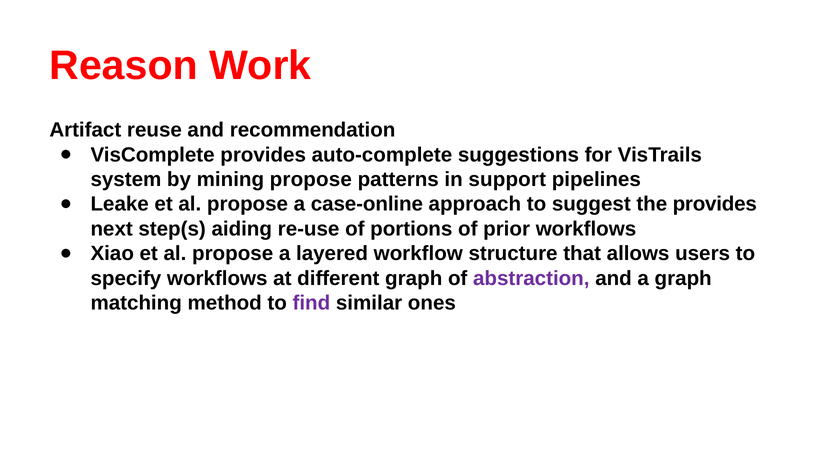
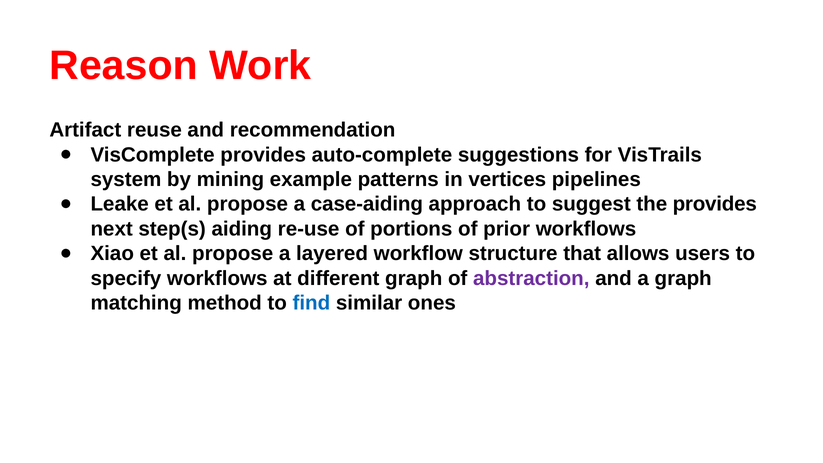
mining propose: propose -> example
support: support -> vertices
case-online: case-online -> case-aiding
find colour: purple -> blue
